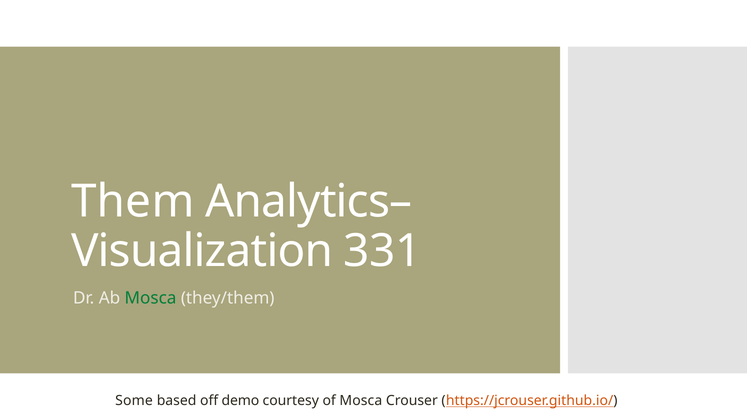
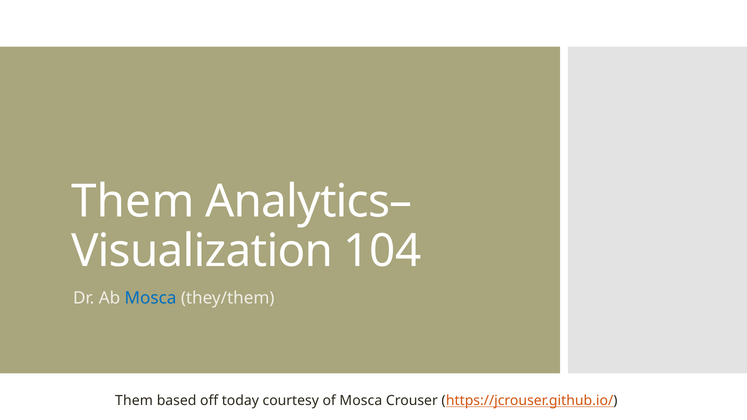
331: 331 -> 104
Mosca at (151, 298) colour: green -> blue
Some at (134, 401): Some -> Them
demo: demo -> today
